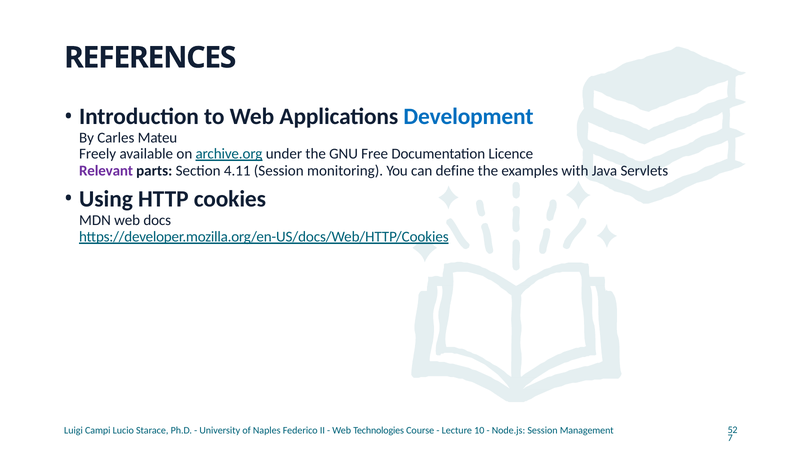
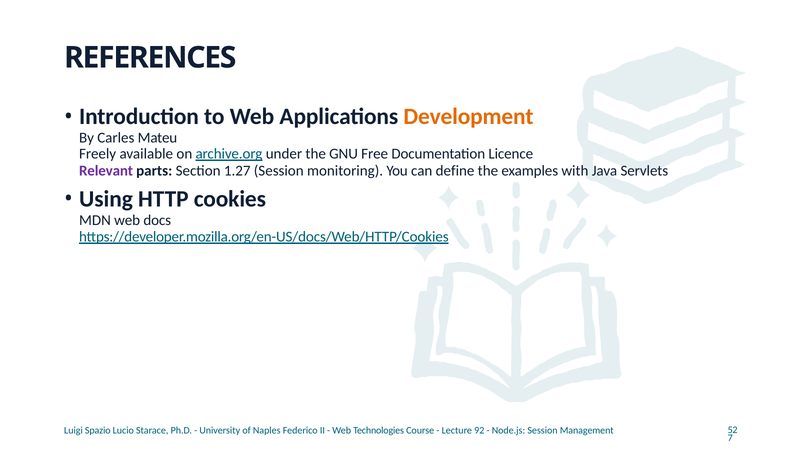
Development colour: blue -> orange
4.11: 4.11 -> 1.27
Campi: Campi -> Spazio
10: 10 -> 92
